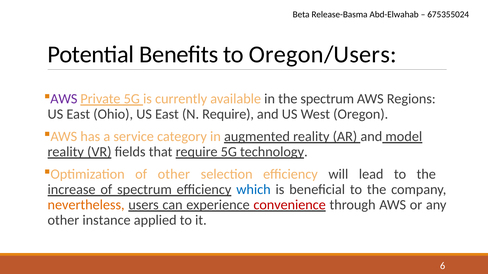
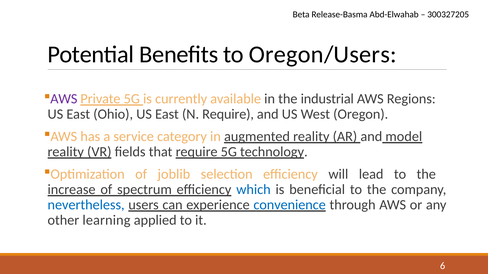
675355024: 675355024 -> 300327205
the spectrum: spectrum -> industrial
of other: other -> joblib
nevertheless colour: orange -> blue
convenience colour: red -> blue
instance: instance -> learning
